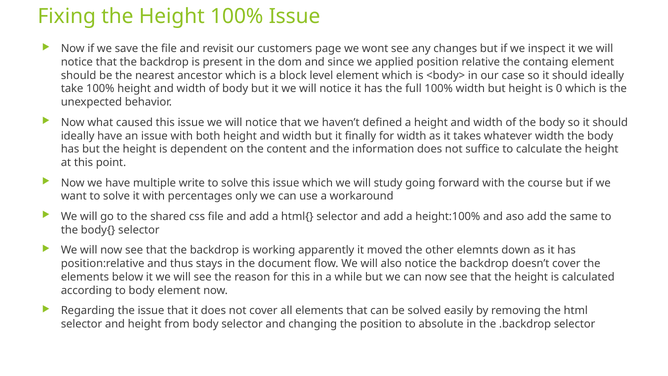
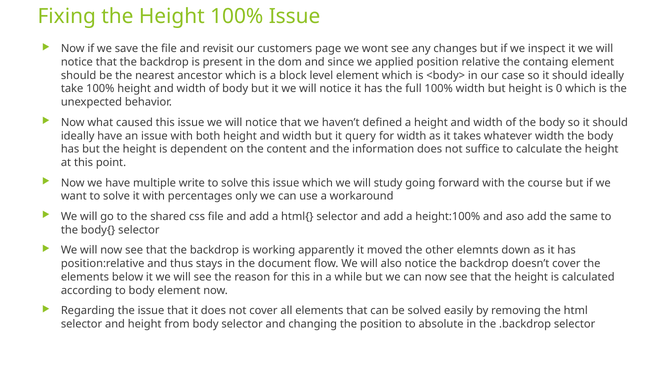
finally: finally -> query
